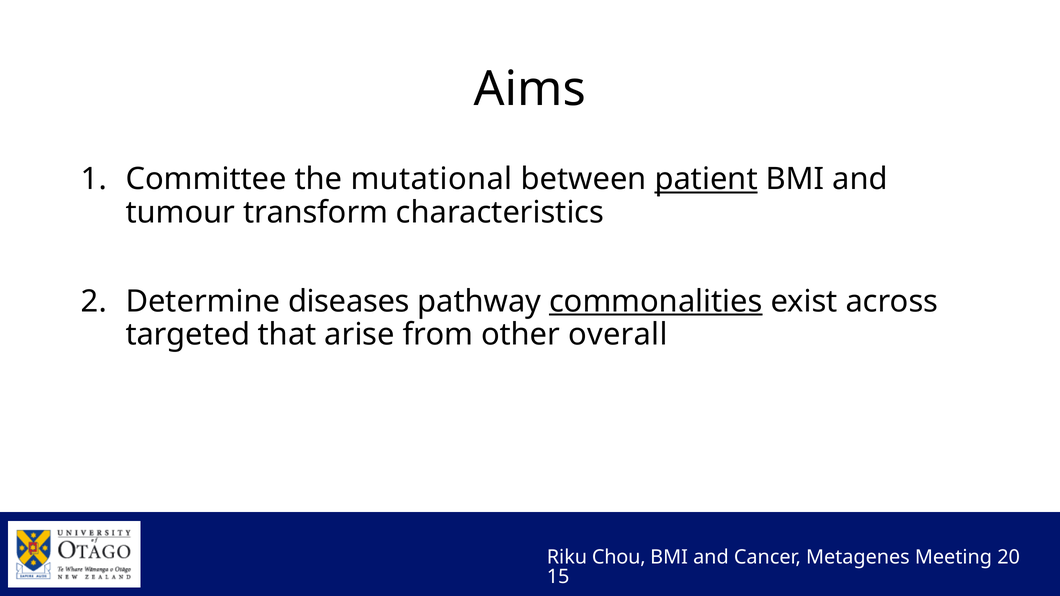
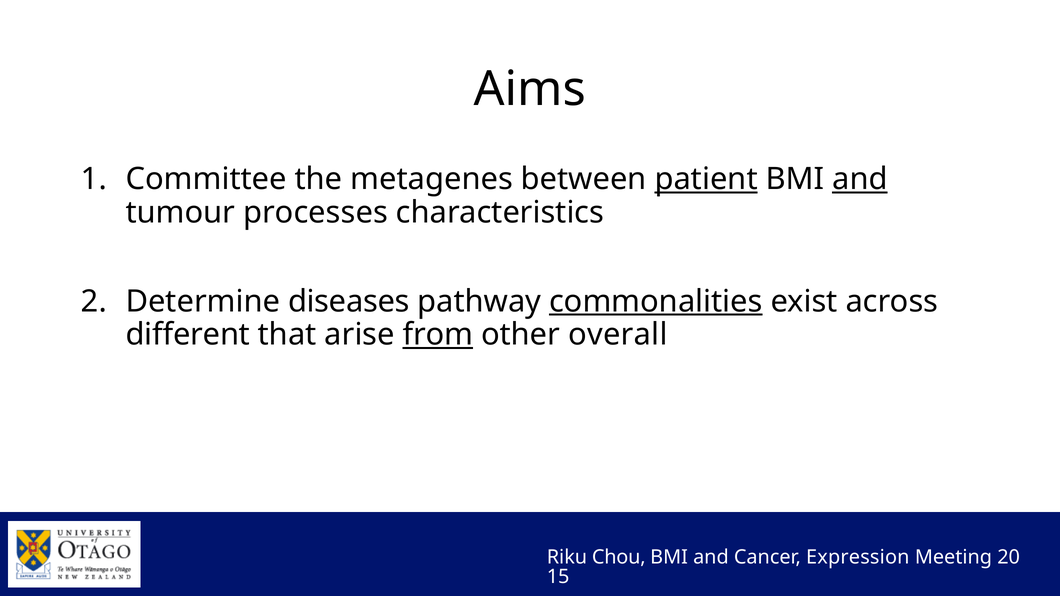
mutational: mutational -> metagenes
and at (860, 179) underline: none -> present
transform: transform -> processes
targeted: targeted -> different
from underline: none -> present
Metagenes: Metagenes -> Expression
